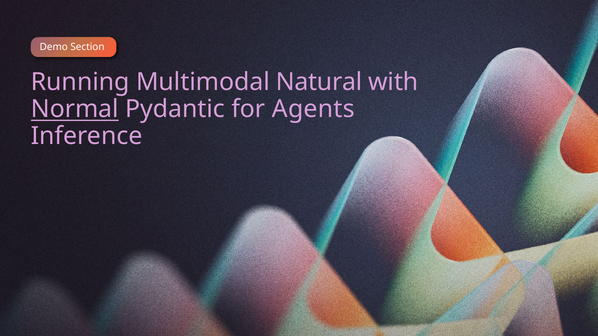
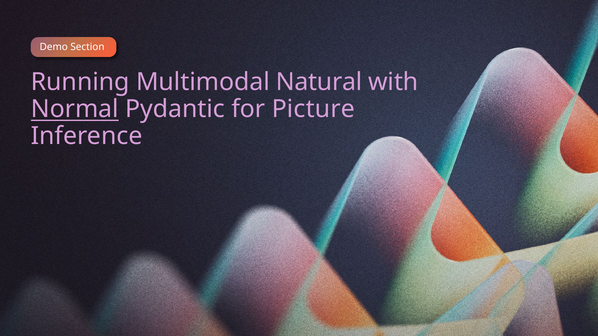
Agents: Agents -> Picture
